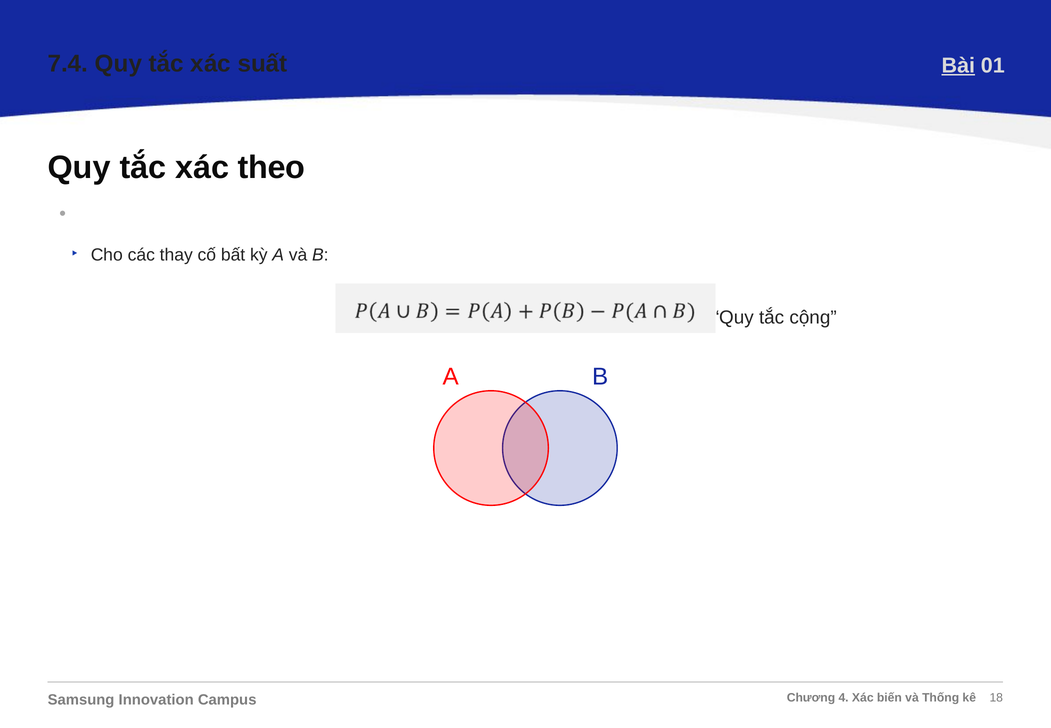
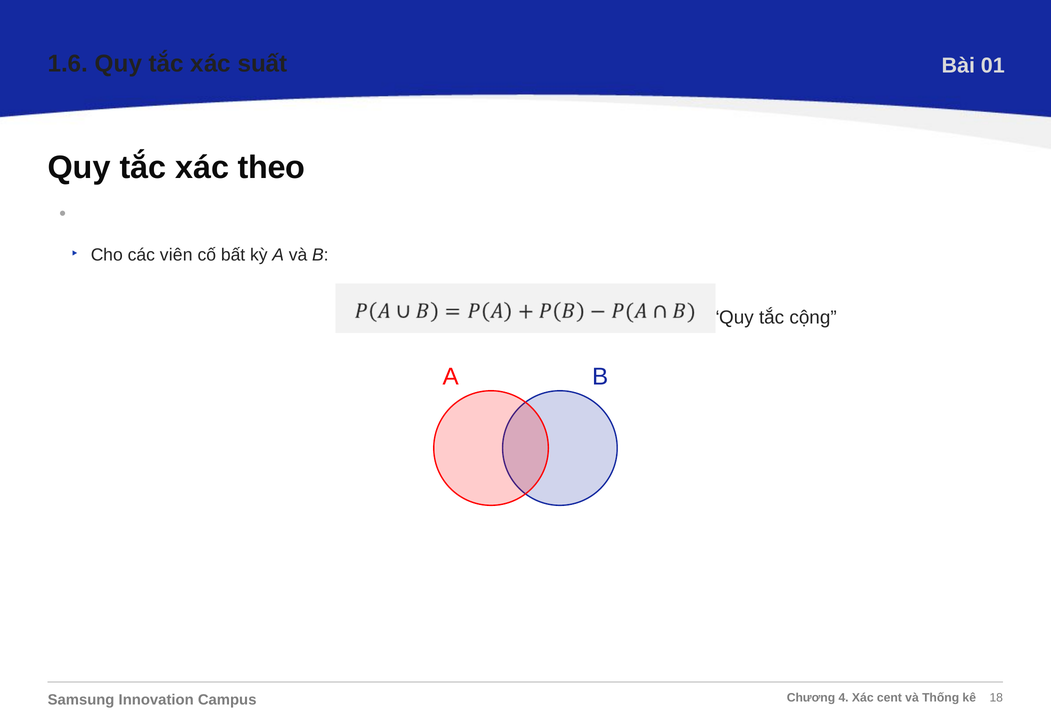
7.4: 7.4 -> 1.6
Bài underline: present -> none
thay: thay -> viên
biến: biến -> cent
